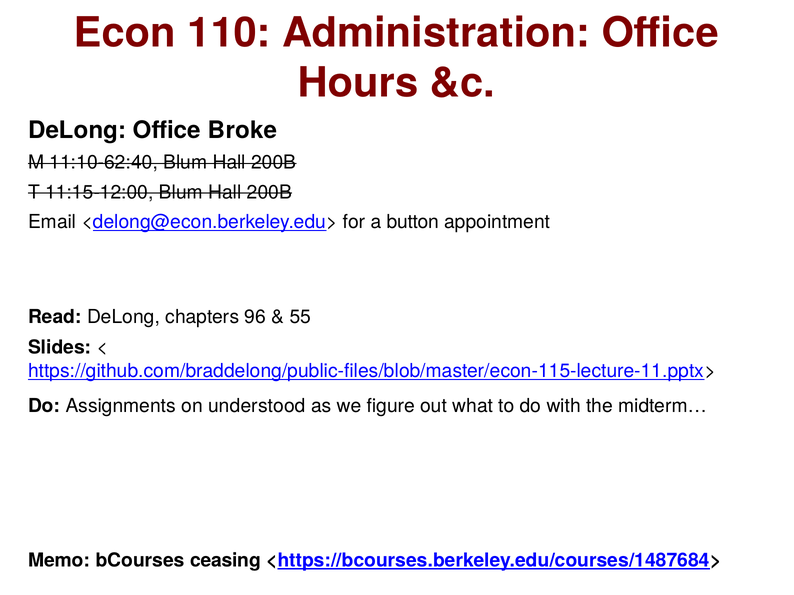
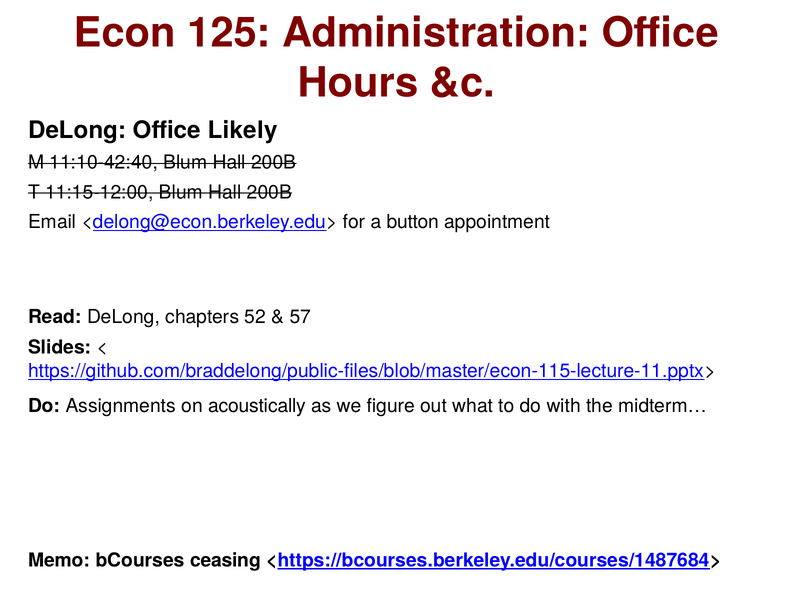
110: 110 -> 125
Broke: Broke -> Likely
11:10-62:40: 11:10-62:40 -> 11:10-42:40
96: 96 -> 52
55: 55 -> 57
understood: understood -> acoustically
